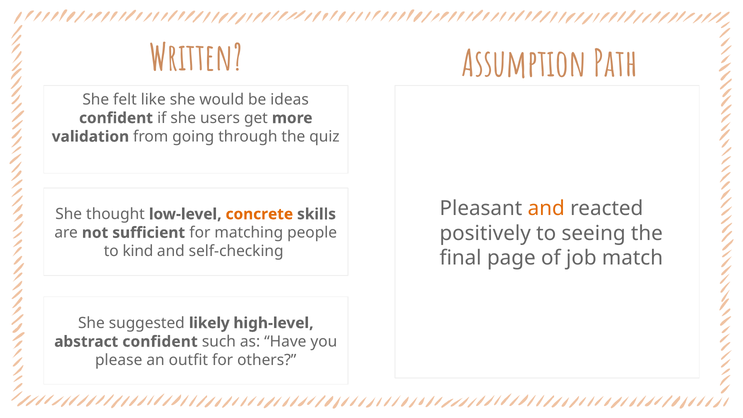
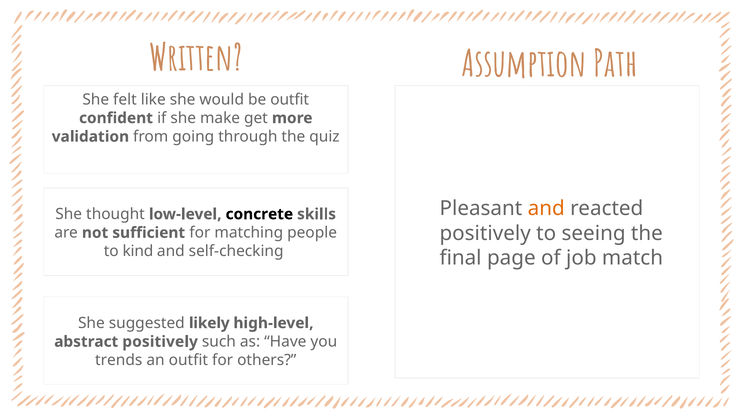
be ideas: ideas -> outfit
users: users -> make
concrete colour: orange -> black
abstract confident: confident -> positively
please: please -> trends
